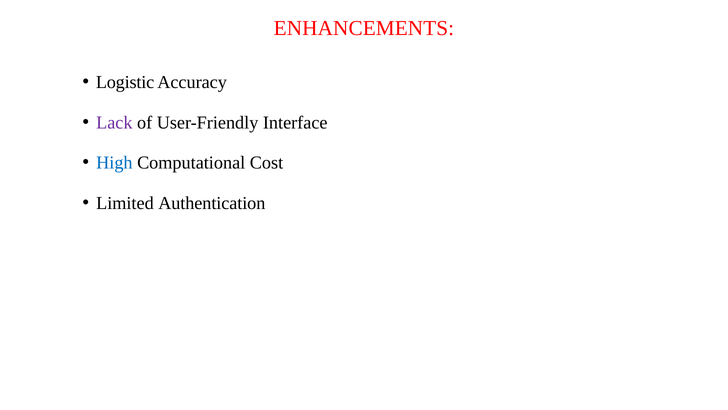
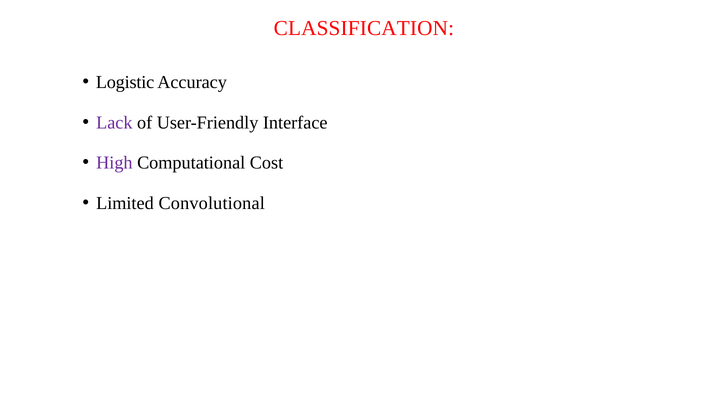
ENHANCEMENTS: ENHANCEMENTS -> CLASSIFICATION
High colour: blue -> purple
Authentication: Authentication -> Convolutional
